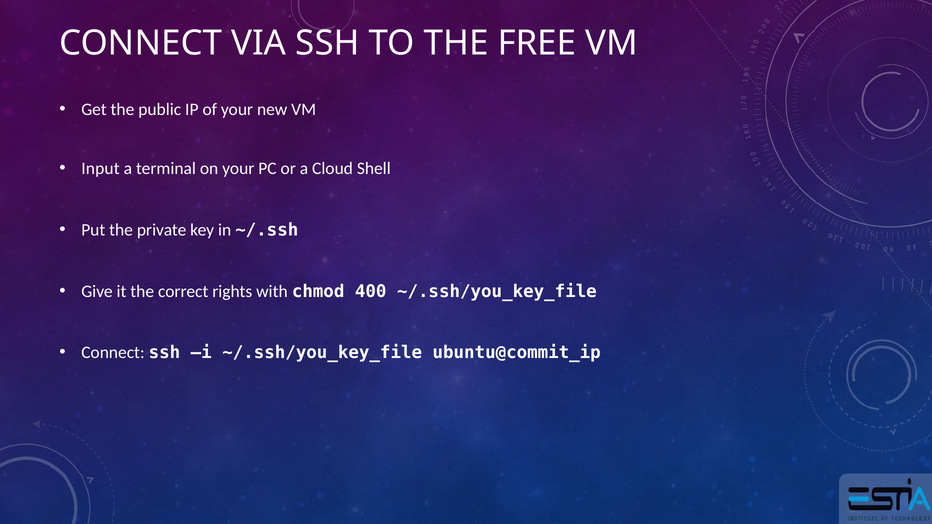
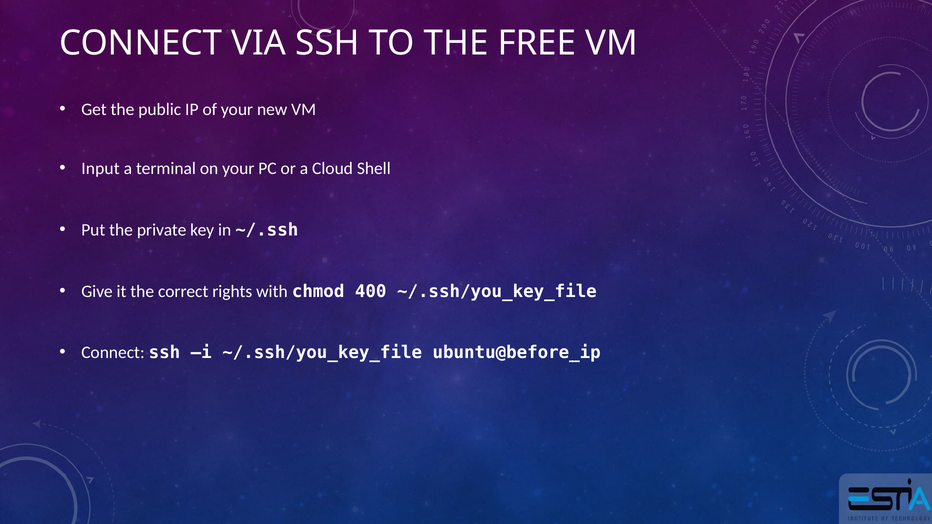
ubuntu@commit_ip: ubuntu@commit_ip -> ubuntu@before_ip
